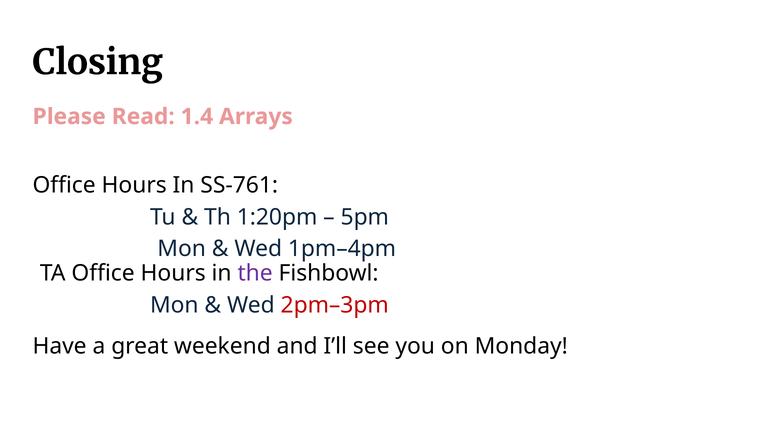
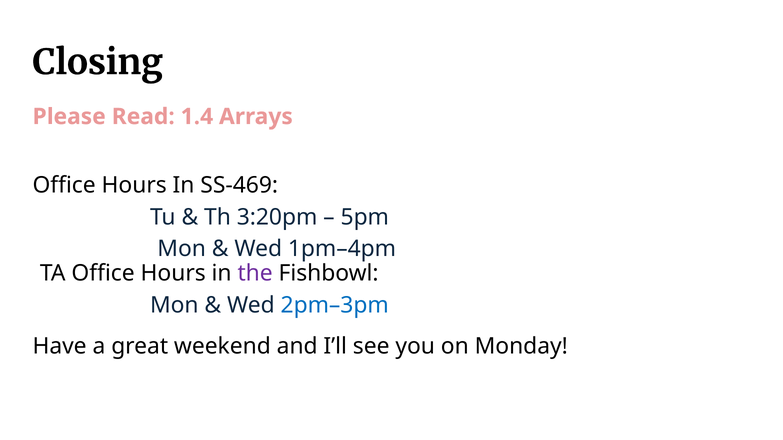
SS-761: SS-761 -> SS-469
1:20pm: 1:20pm -> 3:20pm
2pm–3pm colour: red -> blue
